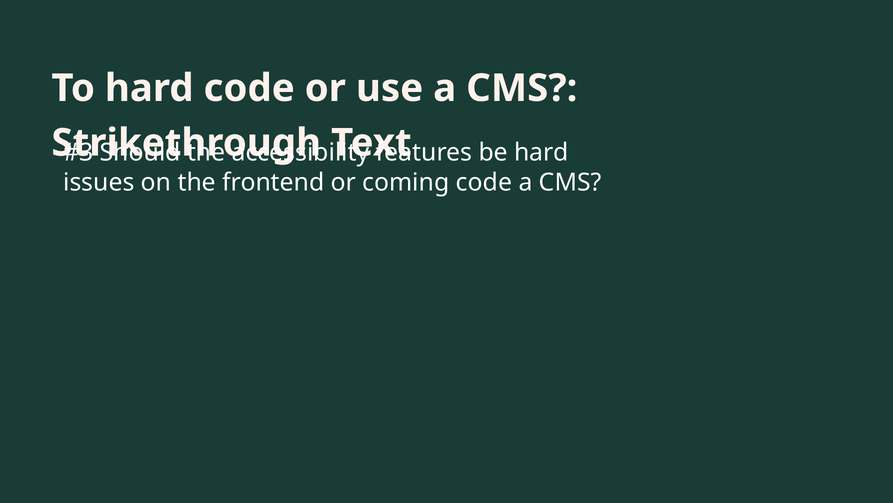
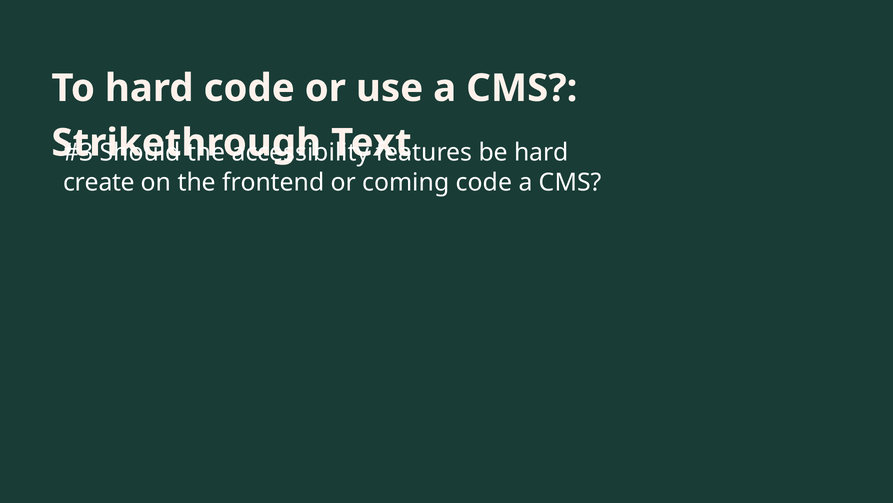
issues: issues -> create
